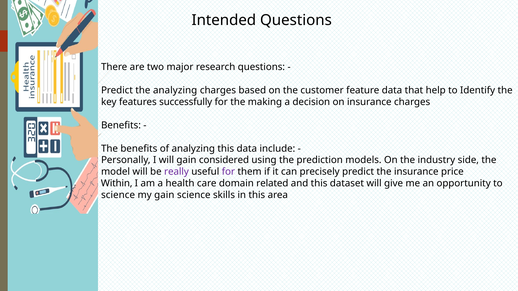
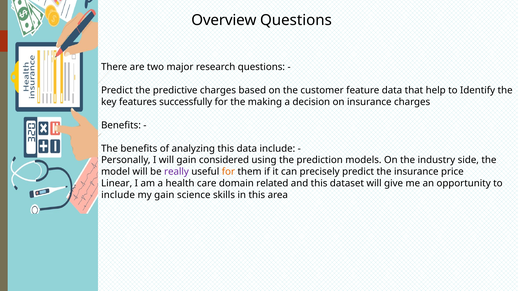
Intended: Intended -> Overview
the analyzing: analyzing -> predictive
for at (228, 172) colour: purple -> orange
Within: Within -> Linear
science at (118, 195): science -> include
